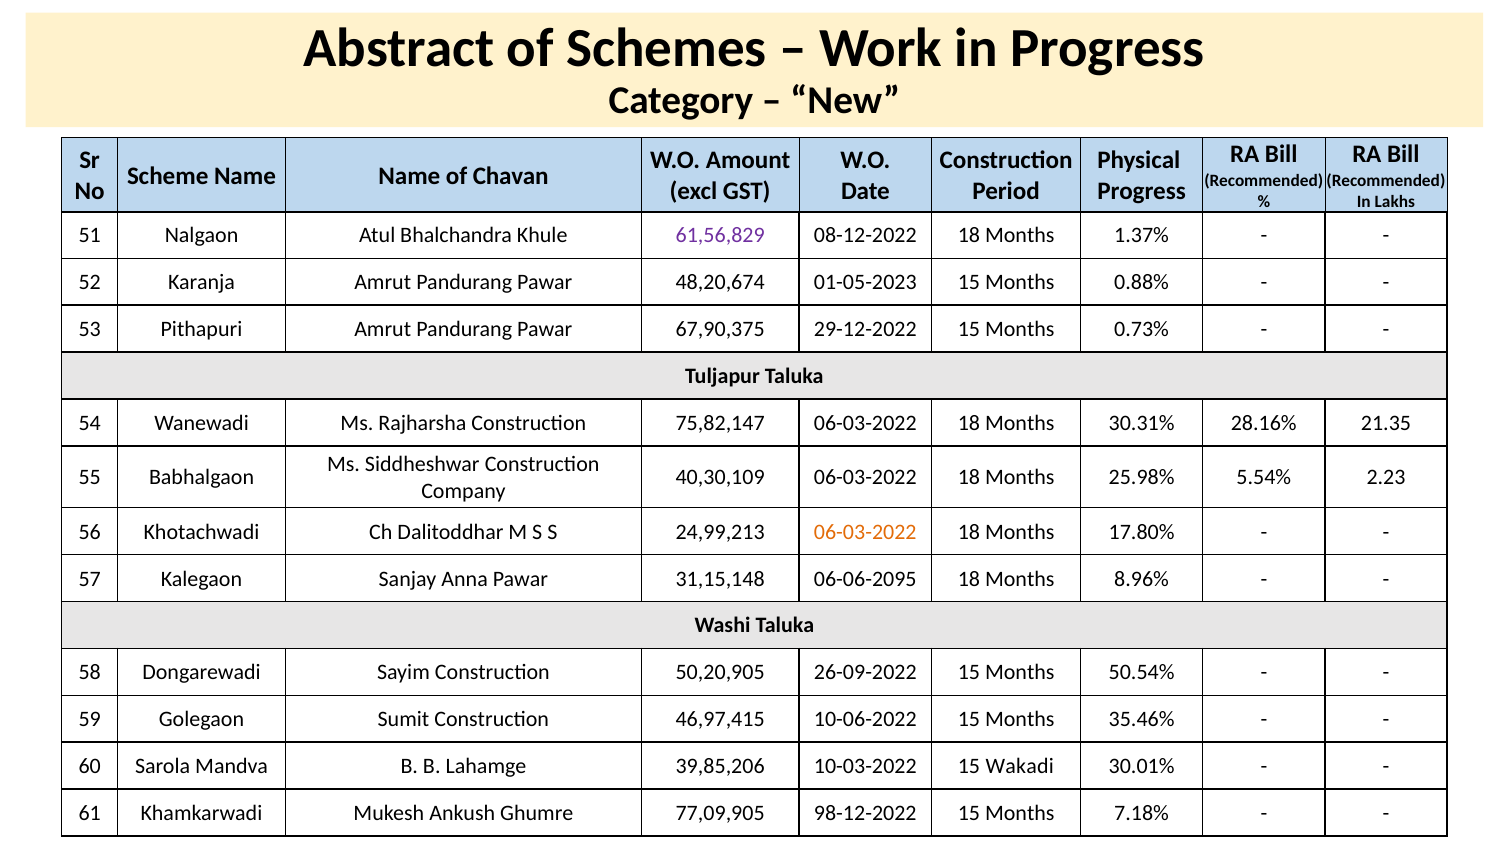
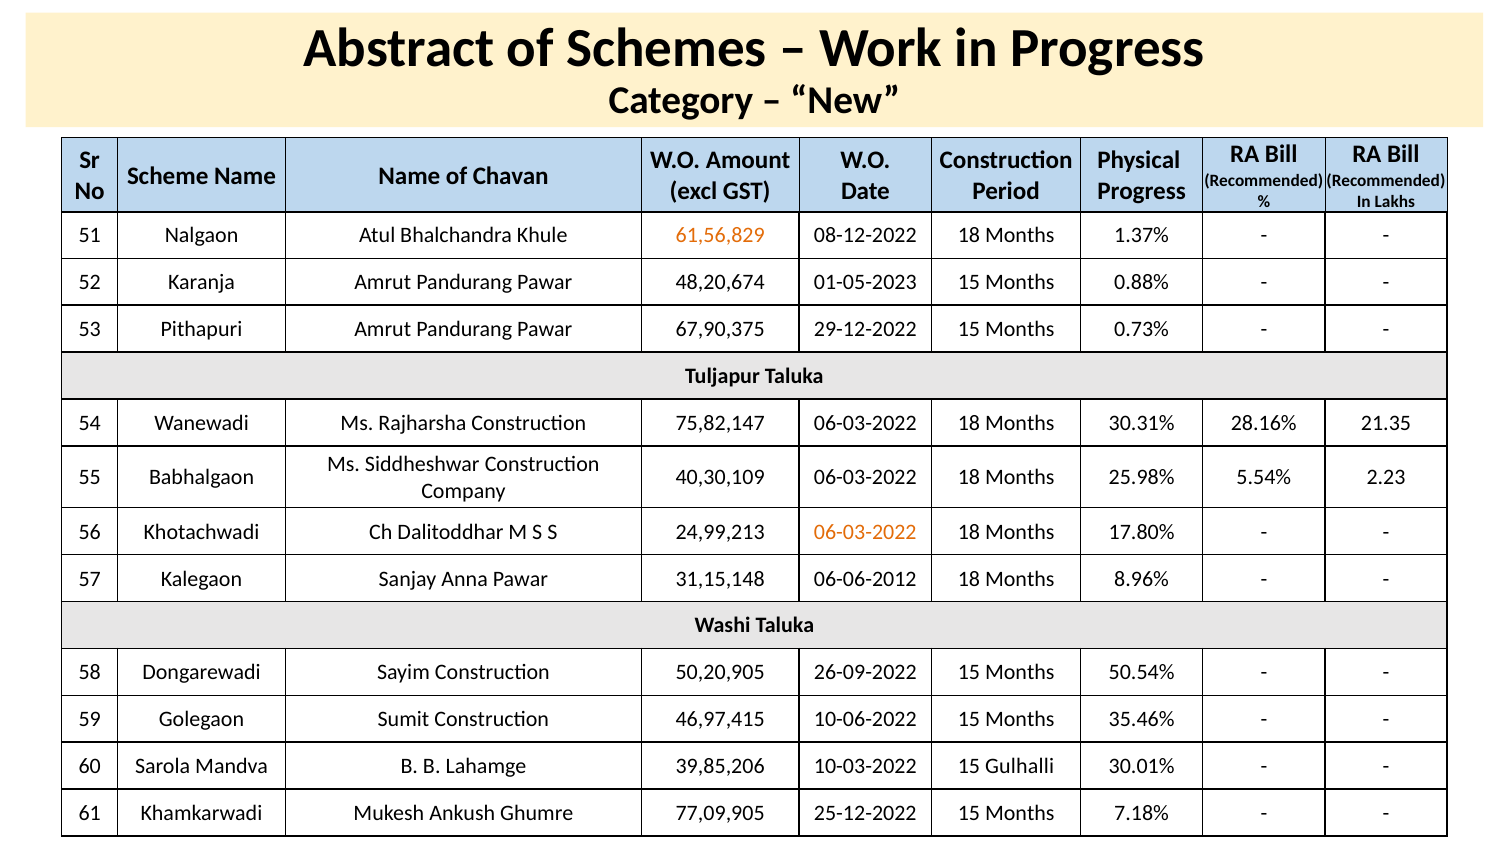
61,56,829 colour: purple -> orange
06-06-2095: 06-06-2095 -> 06-06-2012
Wakadi: Wakadi -> Gulhalli
98-12-2022: 98-12-2022 -> 25-12-2022
